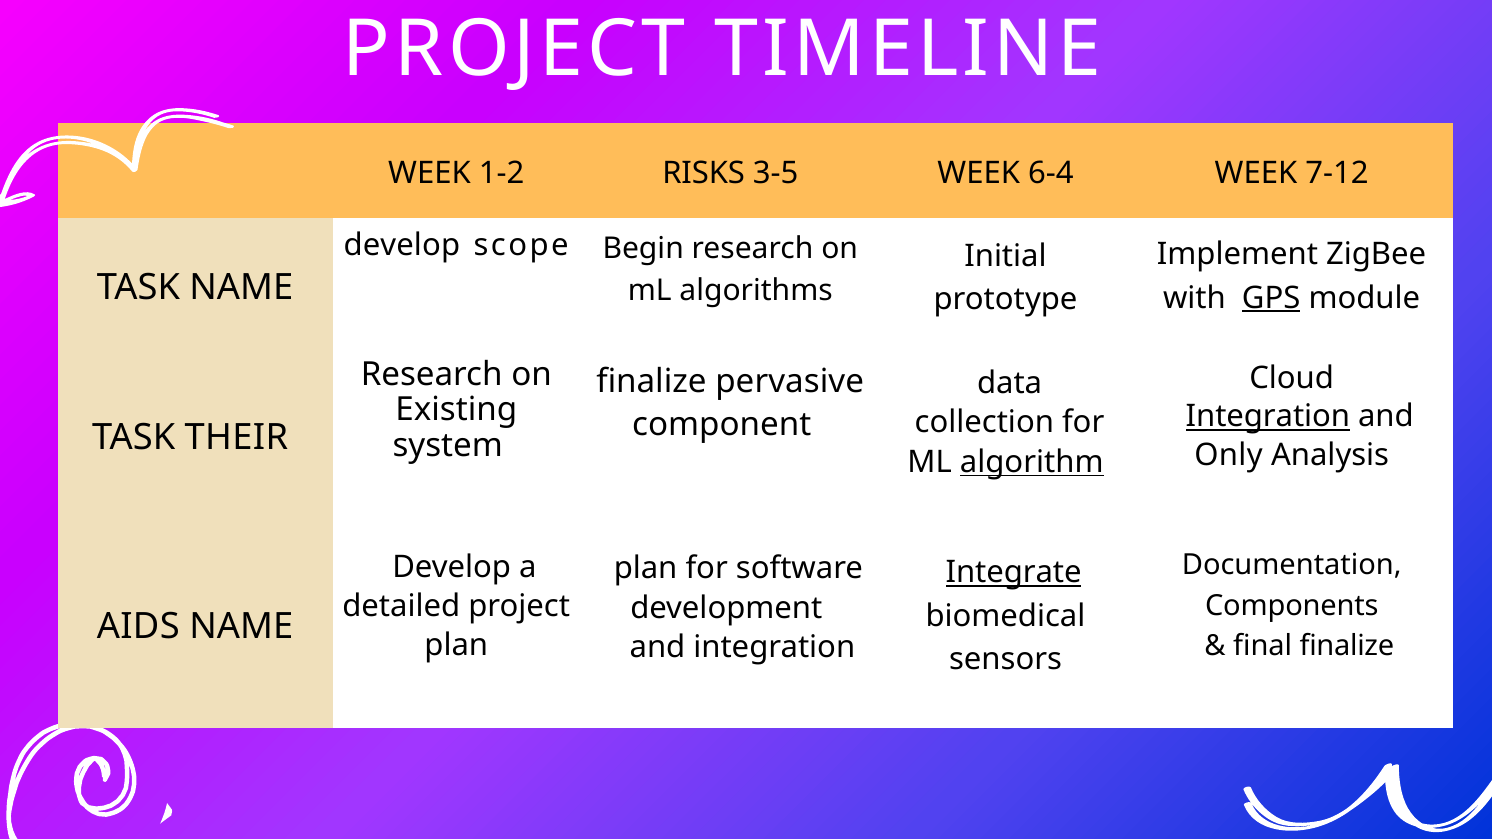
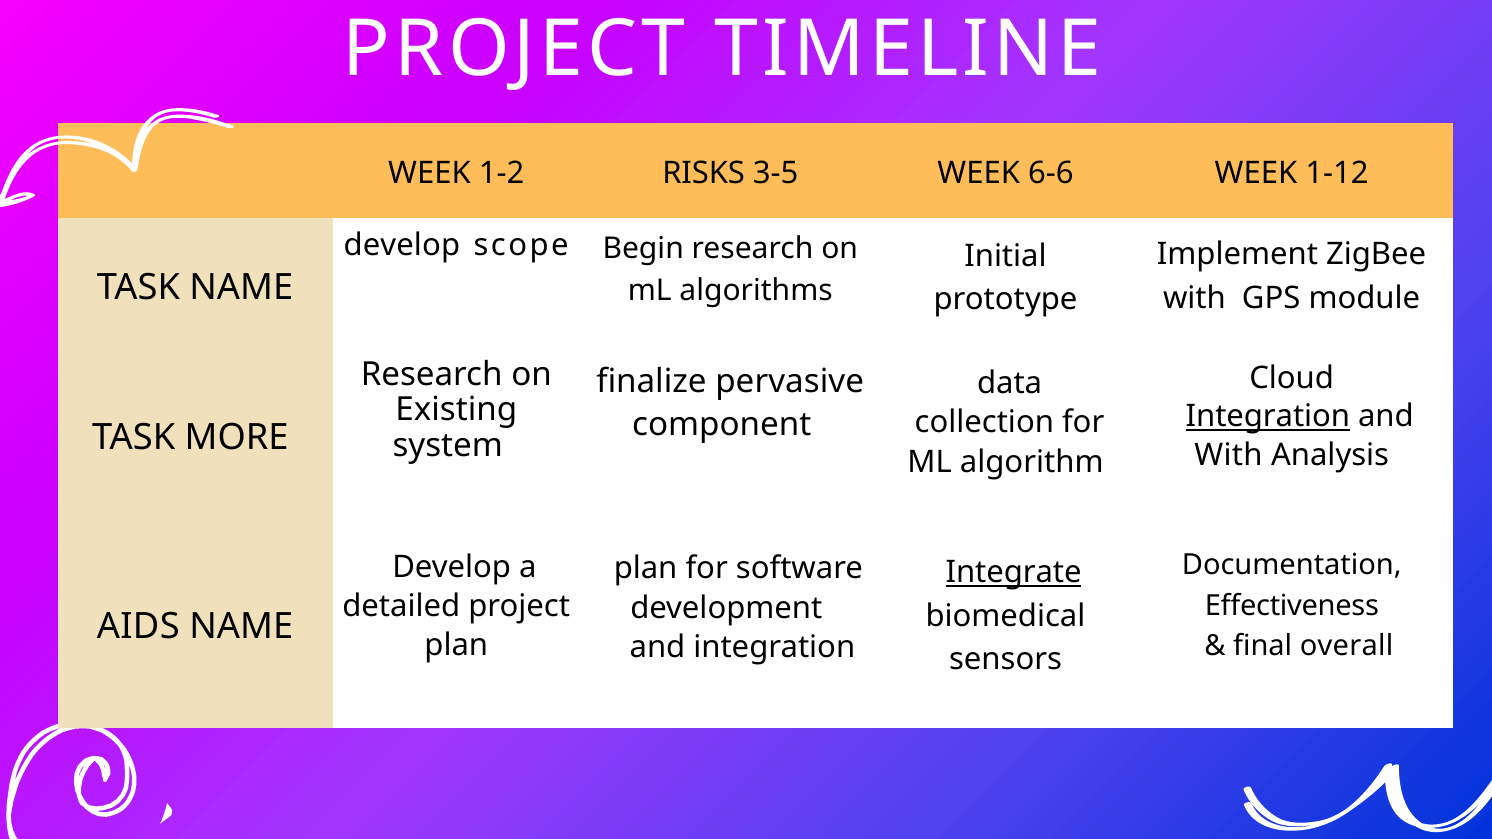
6-4: 6-4 -> 6-6
7-12: 7-12 -> 1-12
GPS underline: present -> none
THEIR: THEIR -> MORE
Only at (1228, 455): Only -> With
algorithm underline: present -> none
Components: Components -> Effectiveness
final finalize: finalize -> overall
